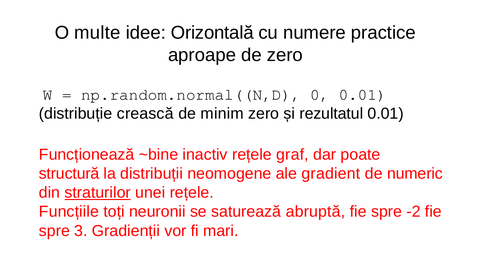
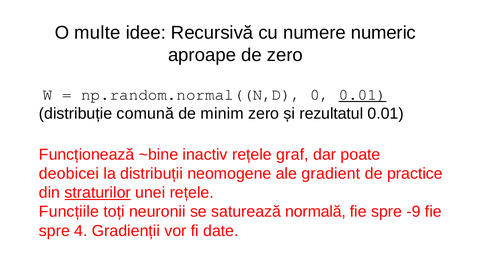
Orizontală: Orizontală -> Recursivă
practice: practice -> numeric
0.01 at (363, 95) underline: none -> present
crească: crească -> comună
structură: structură -> deobicei
numeric: numeric -> practice
abruptă: abruptă -> normală
-2: -2 -> -9
3: 3 -> 4
mari: mari -> date
